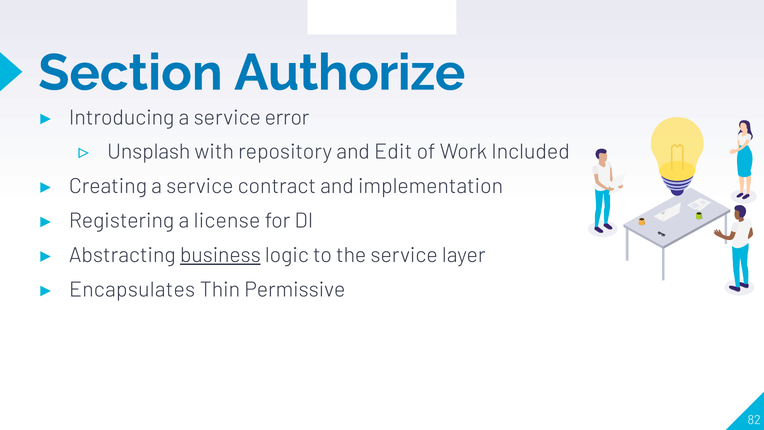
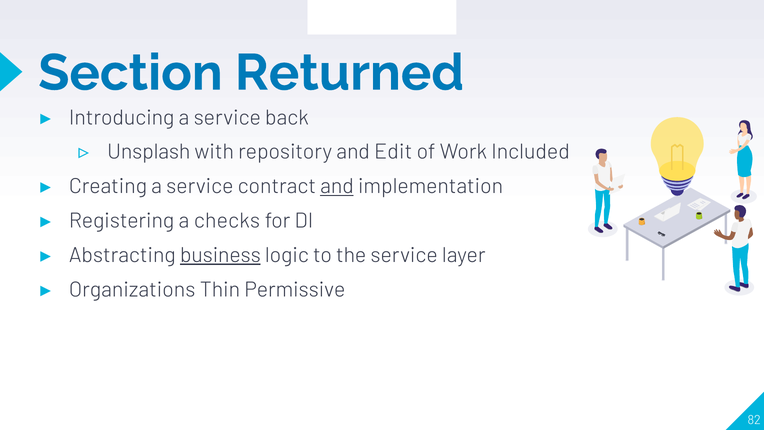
Authorize: Authorize -> Returned
error: error -> back
and at (337, 186) underline: none -> present
license: license -> checks
Encapsulates: Encapsulates -> Organizations
